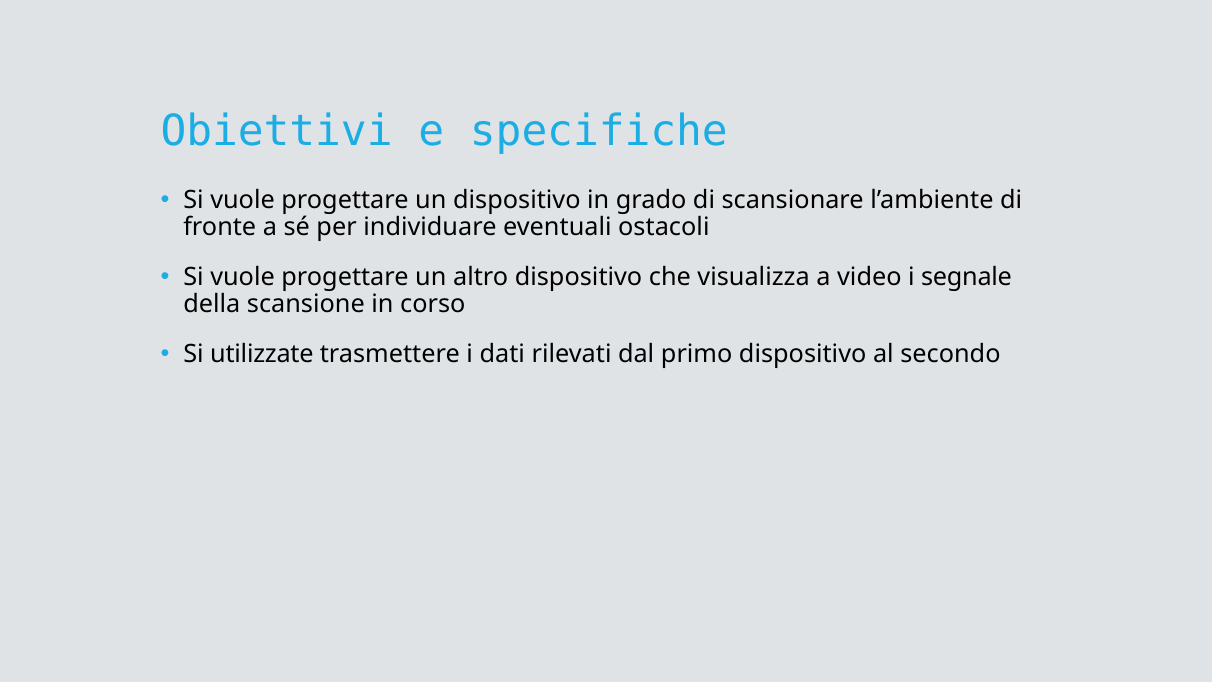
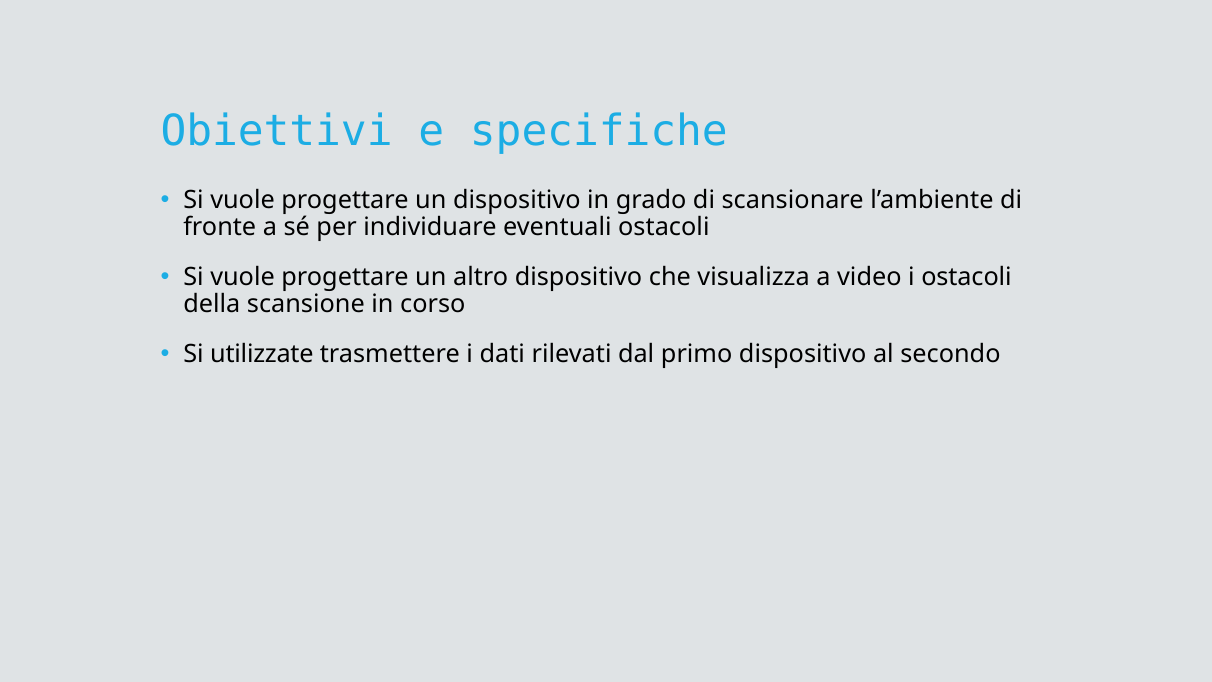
i segnale: segnale -> ostacoli
